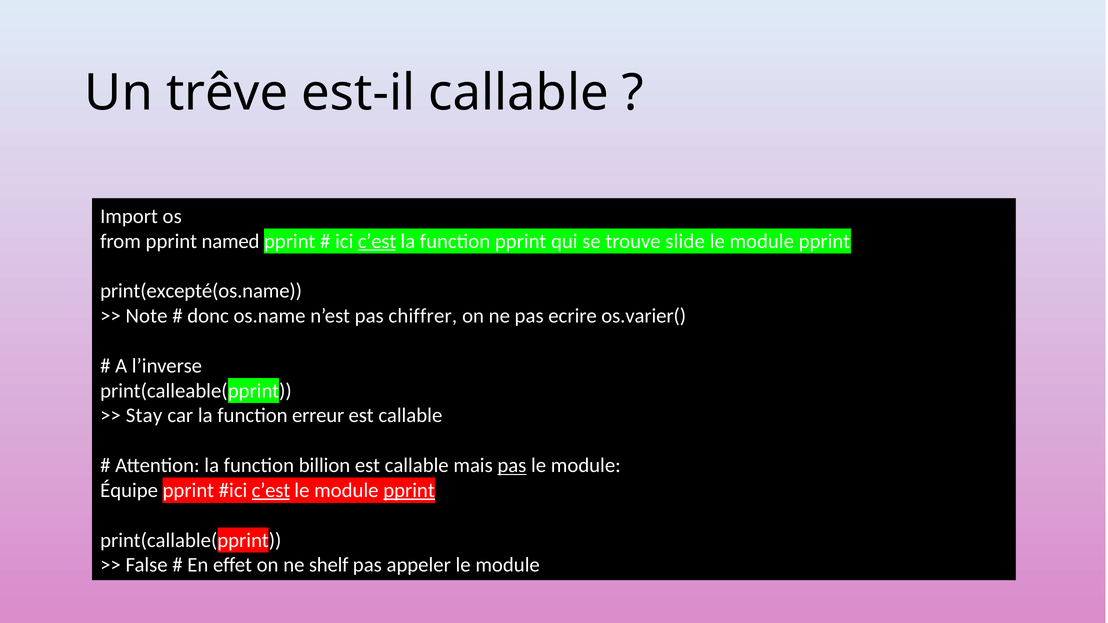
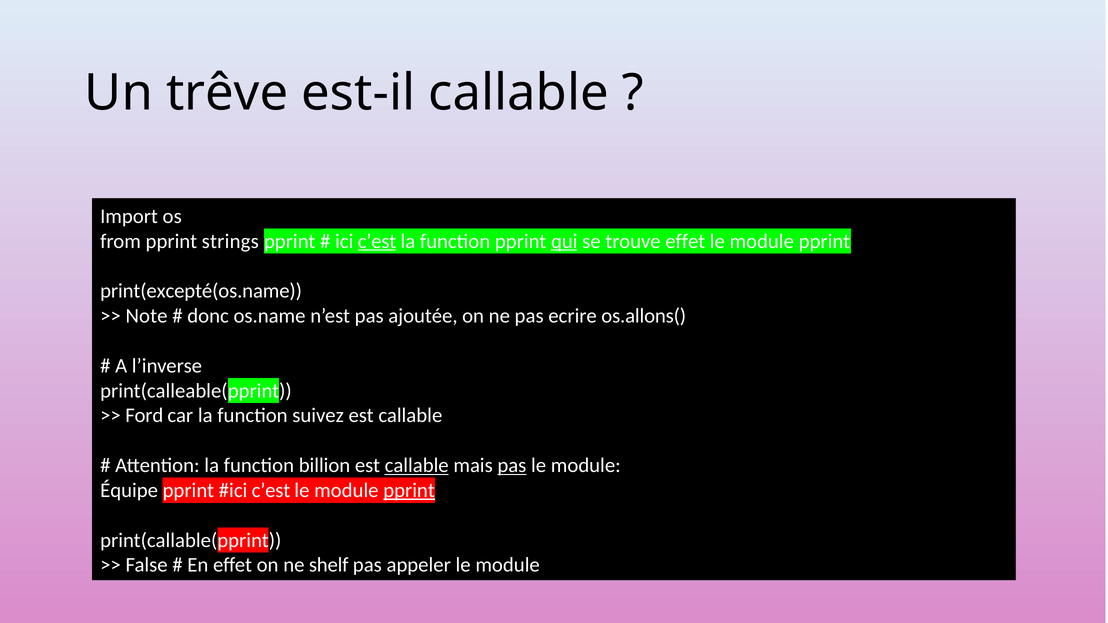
named: named -> strings
qui underline: none -> present
trouve slide: slide -> effet
chiffrer: chiffrer -> ajoutée
os.varier(: os.varier( -> os.allons(
Stay: Stay -> Ford
erreur: erreur -> suivez
callable at (417, 466) underline: none -> present
c’est at (271, 491) underline: present -> none
